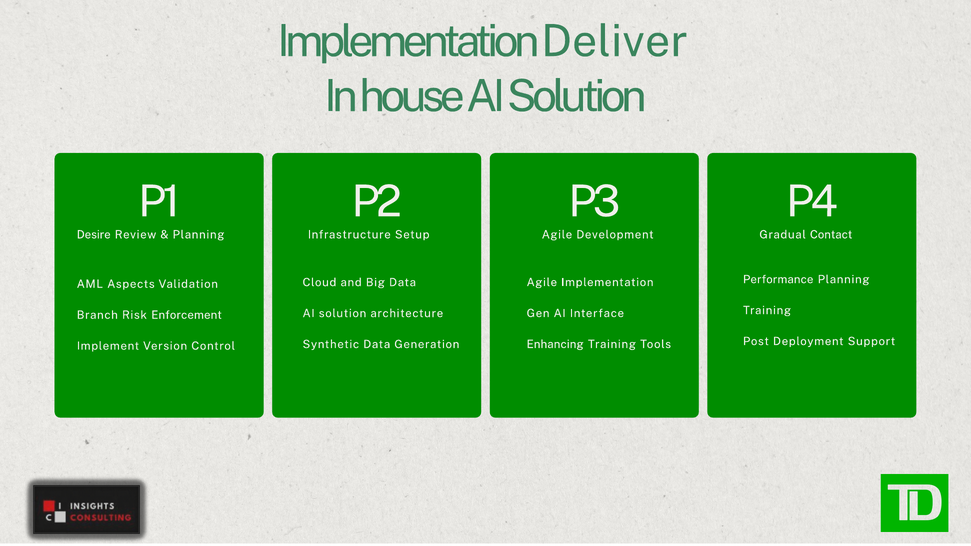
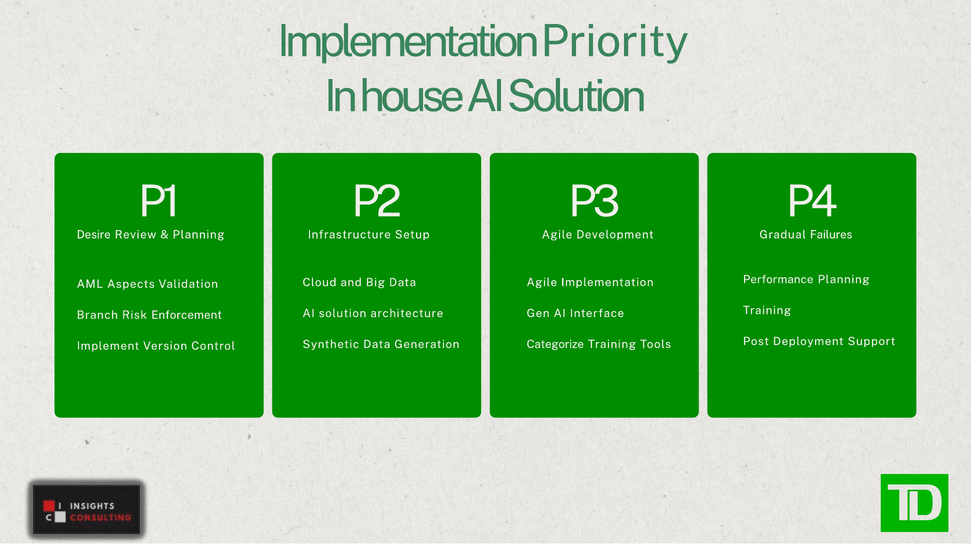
Deliver: Deliver -> Priority
Contact: Contact -> Failures
Enhancing: Enhancing -> Categorize
